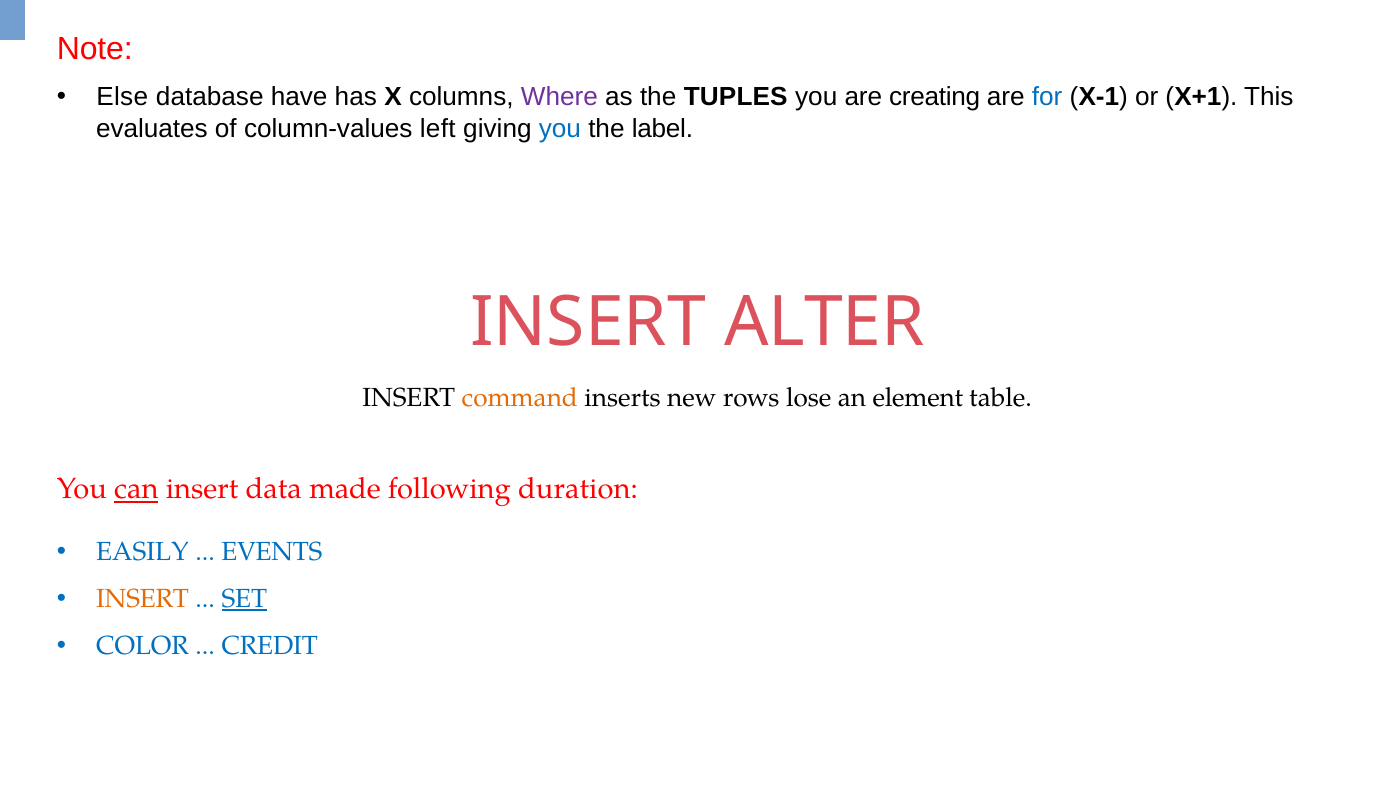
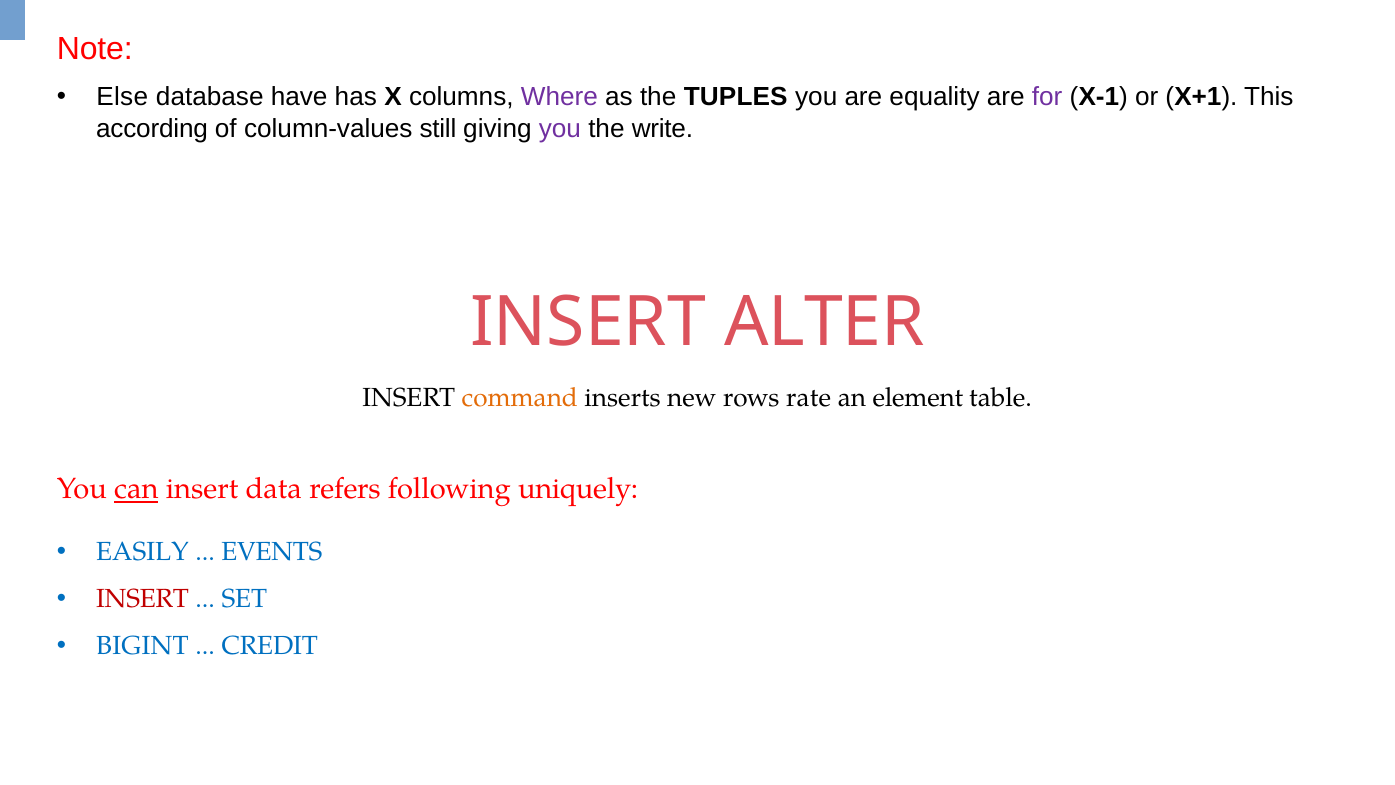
creating: creating -> equality
for colour: blue -> purple
evaluates: evaluates -> according
left: left -> still
you at (560, 128) colour: blue -> purple
label: label -> write
lose: lose -> rate
made: made -> refers
duration: duration -> uniquely
INSERT at (143, 599) colour: orange -> red
SET underline: present -> none
COLOR: COLOR -> BIGINT
